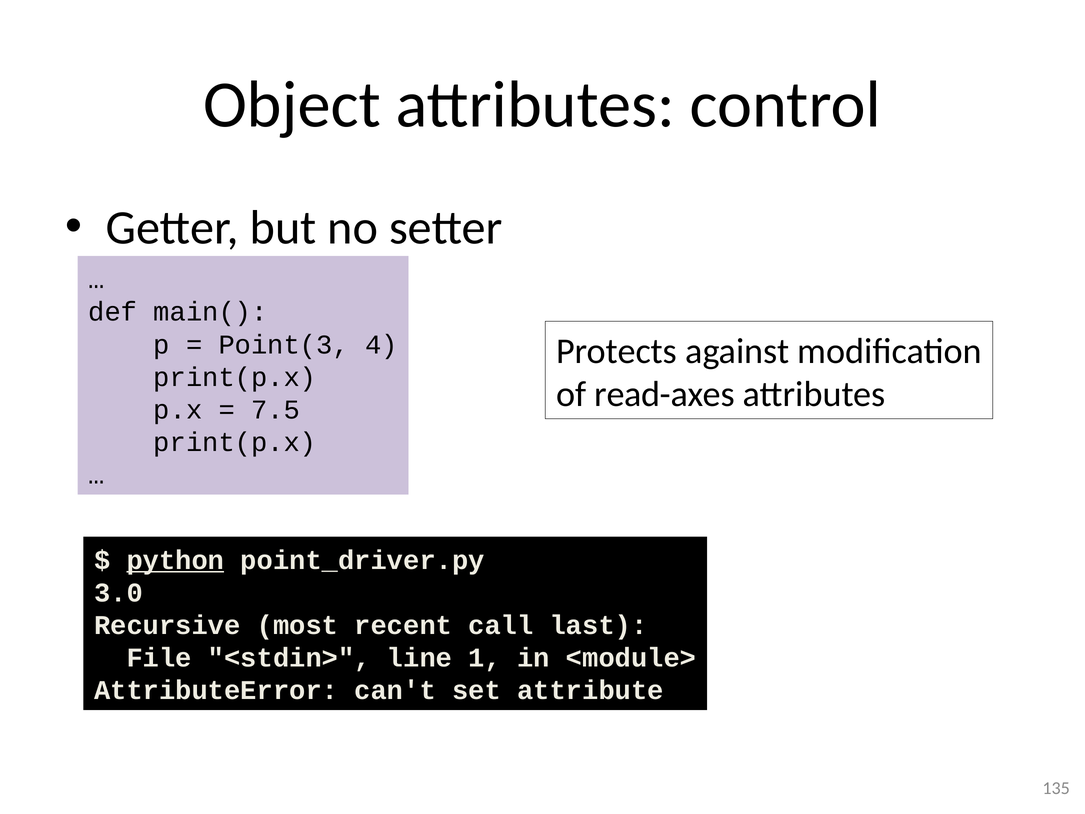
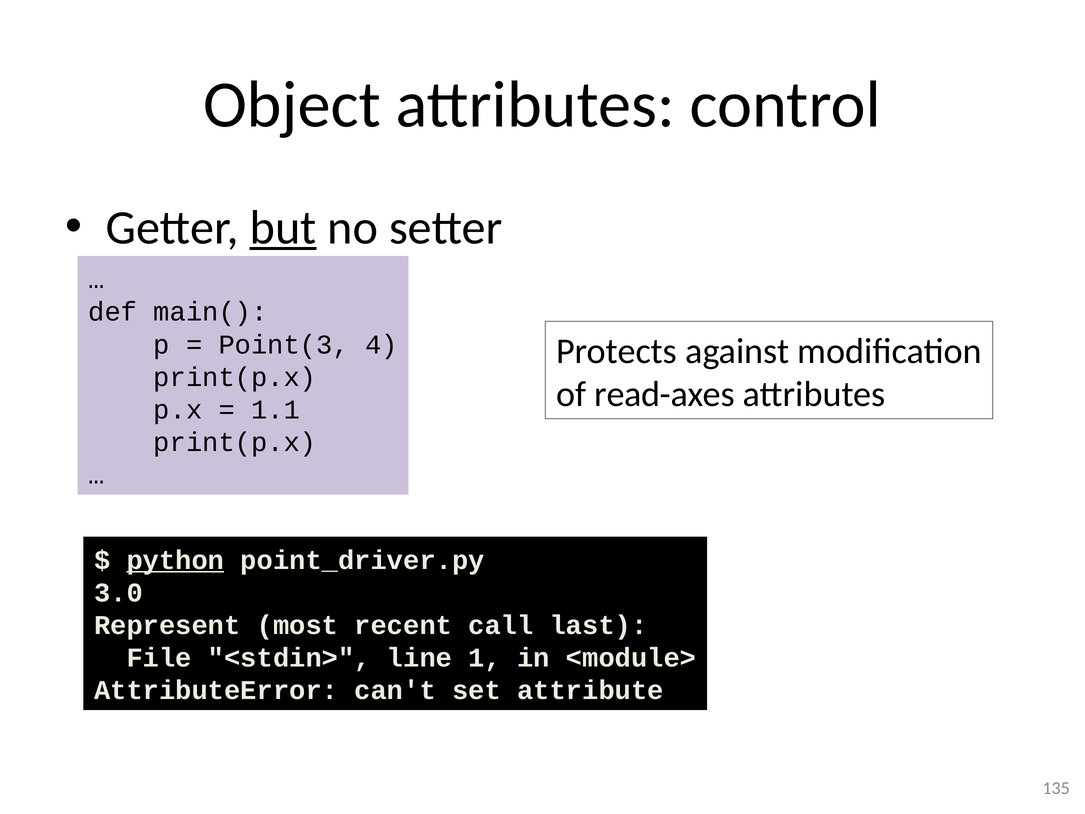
but underline: none -> present
7.5: 7.5 -> 1.1
Recursive: Recursive -> Represent
